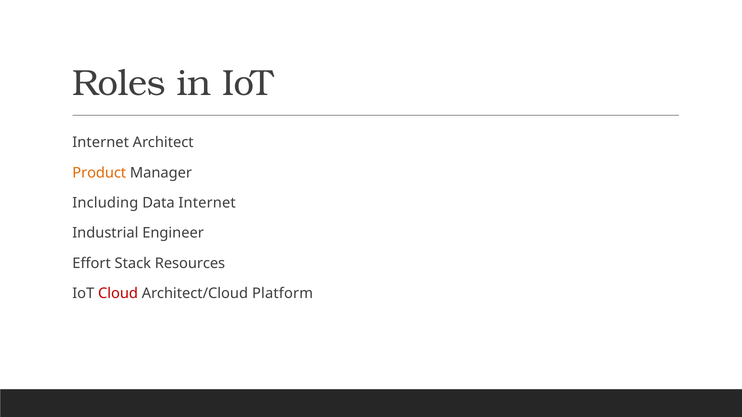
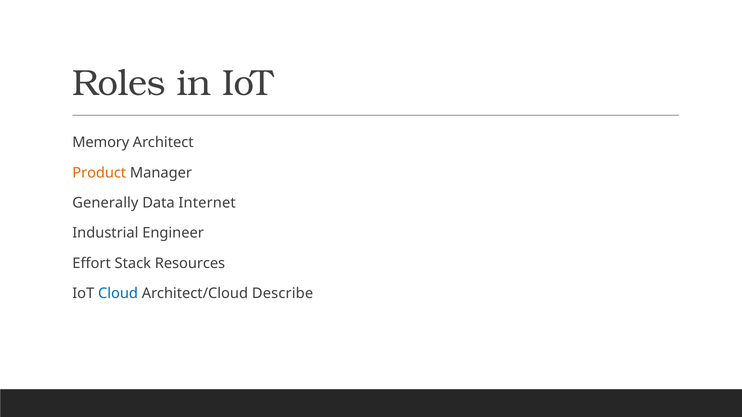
Internet at (101, 143): Internet -> Memory
Including: Including -> Generally
Cloud colour: red -> blue
Platform: Platform -> Describe
